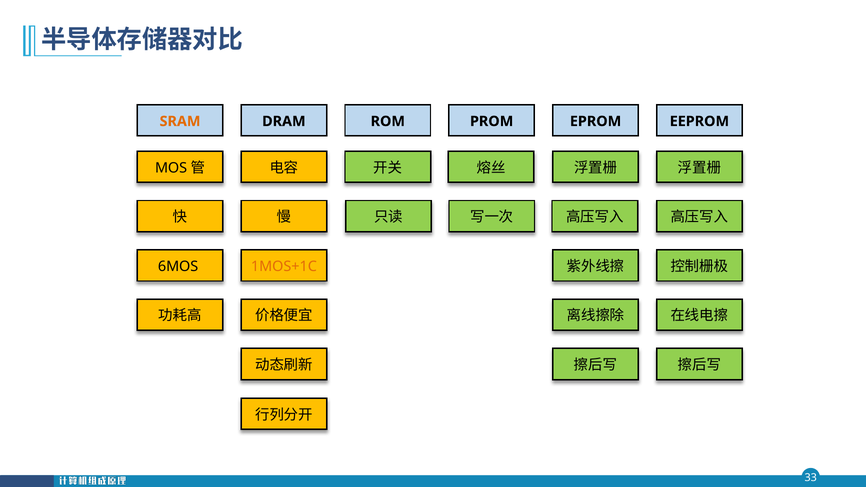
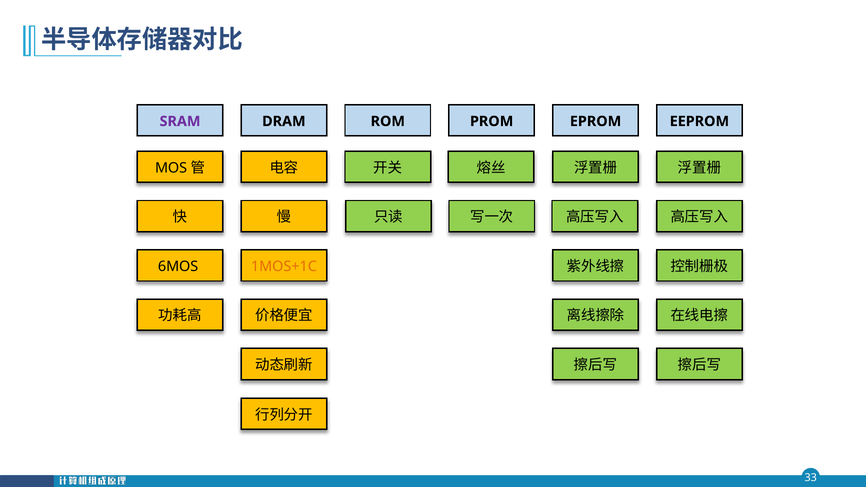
SRAM colour: orange -> purple
